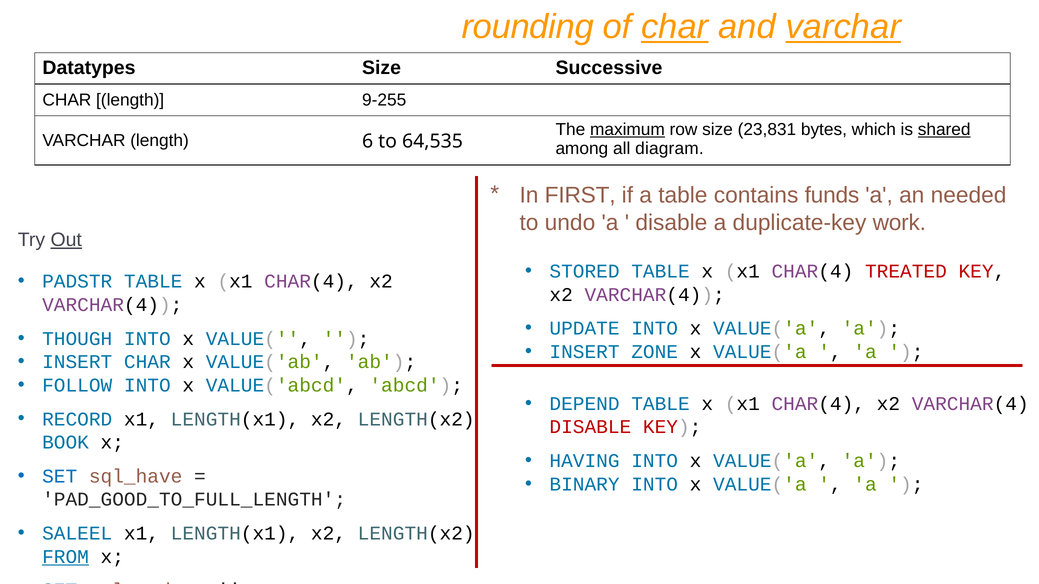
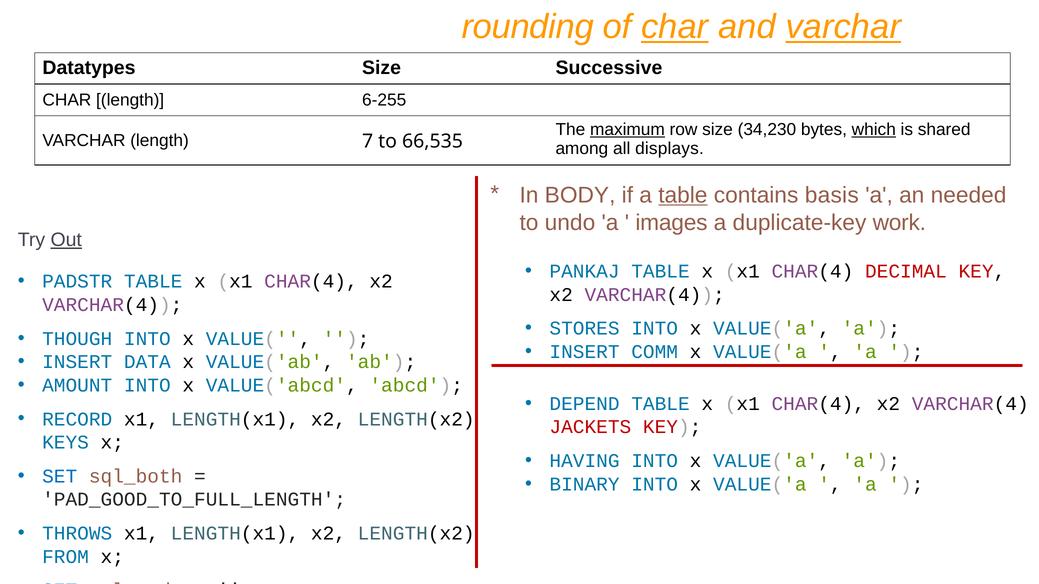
9-255: 9-255 -> 6-255
23,831: 23,831 -> 34,230
which underline: none -> present
shared underline: present -> none
6: 6 -> 7
64,535: 64,535 -> 66,535
diagram: diagram -> displays
FIRST: FIRST -> BODY
table at (683, 195) underline: none -> present
funds: funds -> basis
disable at (671, 223): disable -> images
STORED: STORED -> PANKAJ
TREATED: TREATED -> DECIMAL
UPDATE: UPDATE -> STORES
ZONE: ZONE -> COMM
INSERT CHAR: CHAR -> DATA
FOLLOW: FOLLOW -> AMOUNT
DISABLE at (590, 427): DISABLE -> JACKETS
BOOK: BOOK -> KEYS
sql_have: sql_have -> sql_both
SALEEL: SALEEL -> THROWS
FROM at (66, 557) underline: present -> none
